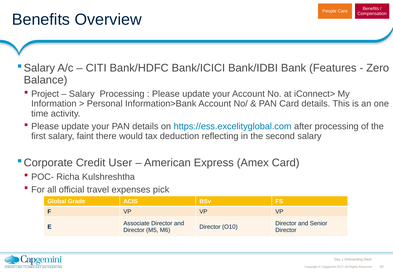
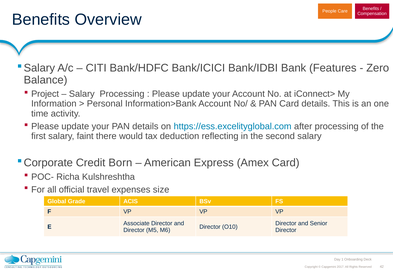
User: User -> Born
pick: pick -> size
